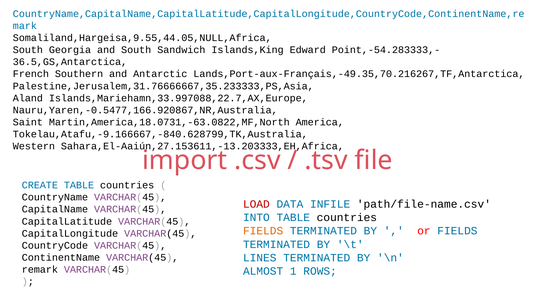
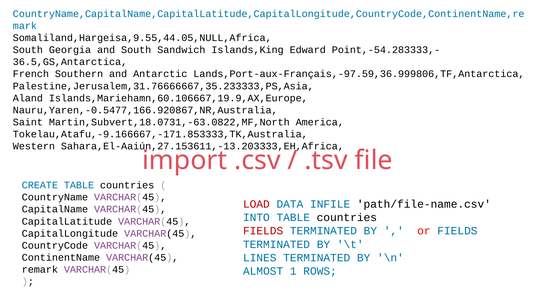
Lands,Port-aux-Français,-49.35,70.216267,TF,Antarctica: Lands,Port-aux-Français,-49.35,70.216267,TF,Antarctica -> Lands,Port-aux-Français,-97.59,36.999806,TF,Antarctica
Islands,Mariehamn,33.997088,22.7,AX,Europe: Islands,Mariehamn,33.997088,22.7,AX,Europe -> Islands,Mariehamn,60.106667,19.9,AX,Europe
Martin,America,18.0731,-63.0822,MF,North: Martin,America,18.0731,-63.0822,MF,North -> Martin,Subvert,18.0731,-63.0822,MF,North
Tokelau,Atafu,-9.166667,-840.628799,TK,Australia: Tokelau,Atafu,-9.166667,-840.628799,TK,Australia -> Tokelau,Atafu,-9.166667,-171.853333,TK,Australia
FIELDS at (263, 231) colour: orange -> red
